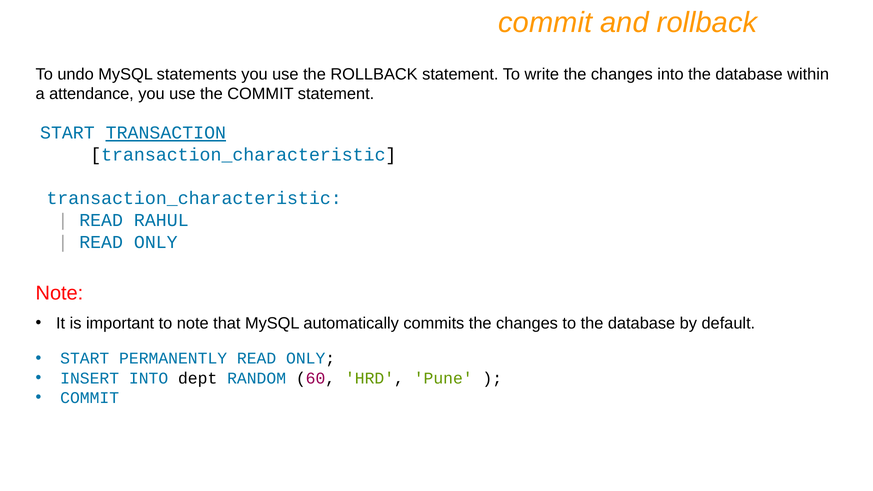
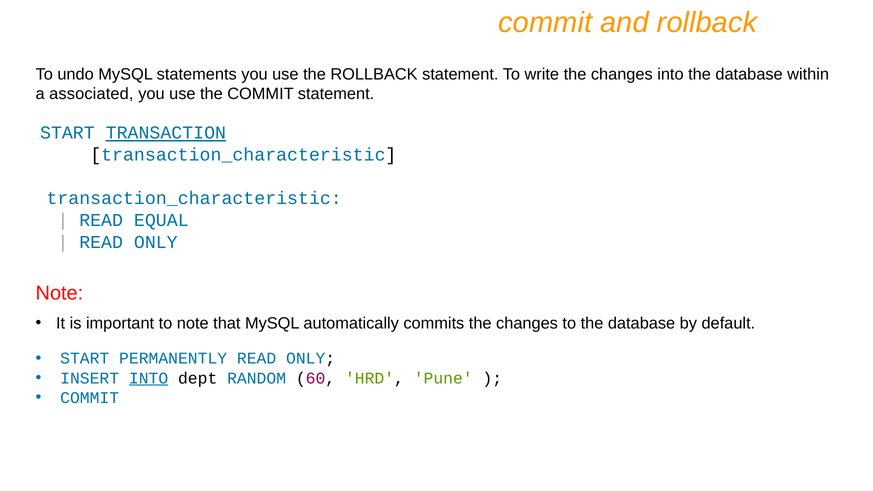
attendance: attendance -> associated
RAHUL: RAHUL -> EQUAL
INTO at (149, 378) underline: none -> present
